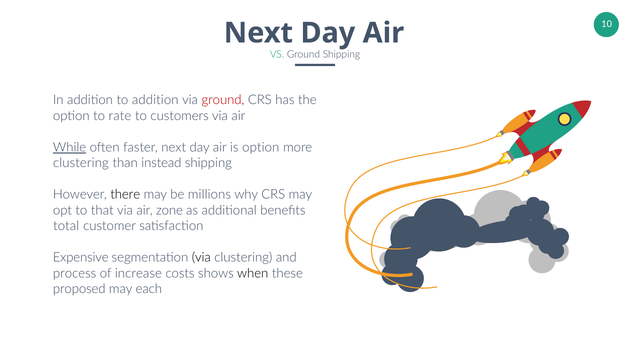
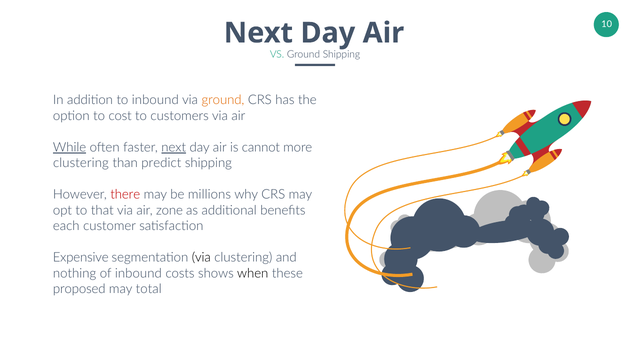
to addition: addition -> inbound
ground at (223, 100) colour: red -> orange
rate: rate -> cost
next at (174, 147) underline: none -> present
is option: option -> cannot
instead: instead -> predict
there colour: black -> red
total: total -> each
process: process -> nothing
of increase: increase -> inbound
each: each -> total
